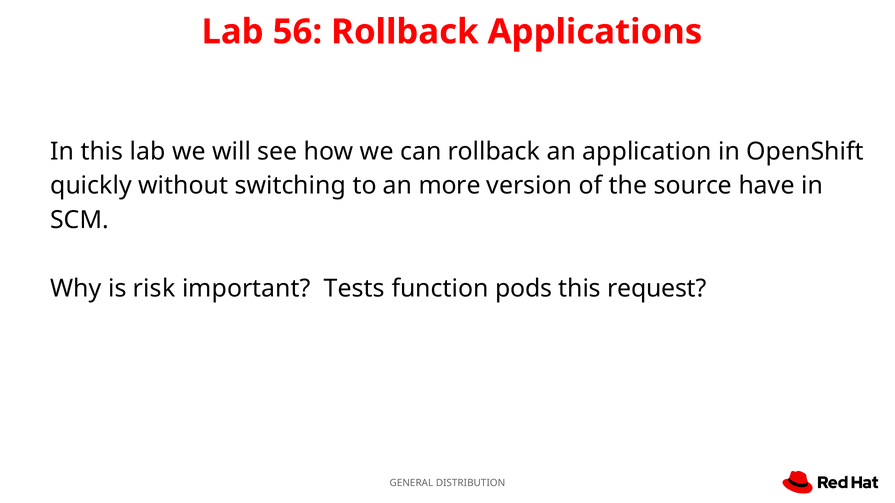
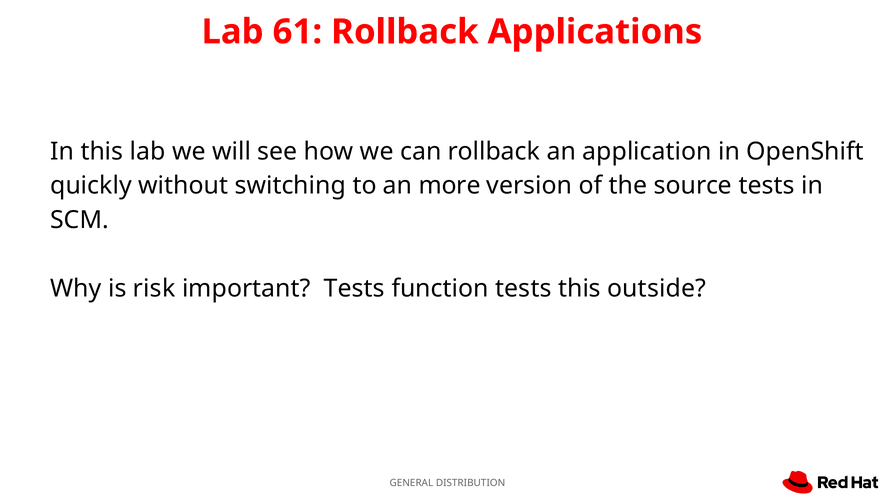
56: 56 -> 61
source have: have -> tests
function pods: pods -> tests
request: request -> outside
